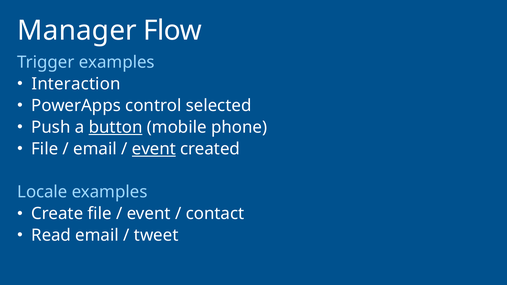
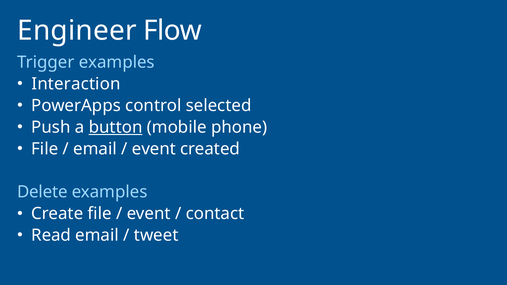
Manager: Manager -> Engineer
event at (154, 149) underline: present -> none
Locale: Locale -> Delete
